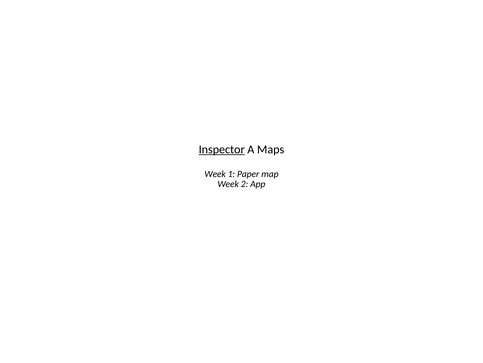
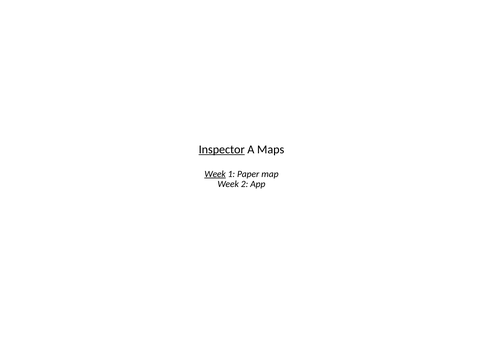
Week at (215, 174) underline: none -> present
